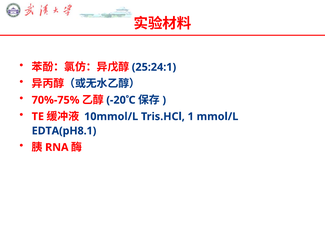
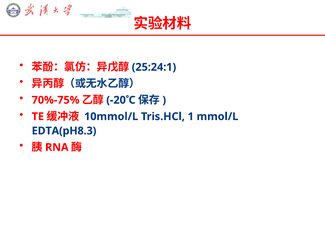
EDTA(pH8.1: EDTA(pH8.1 -> EDTA(pH8.3
